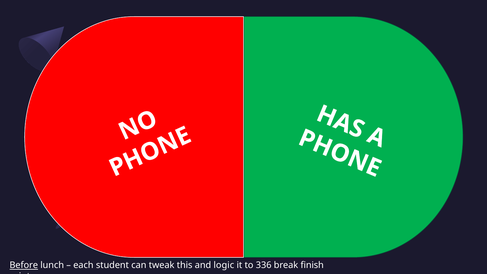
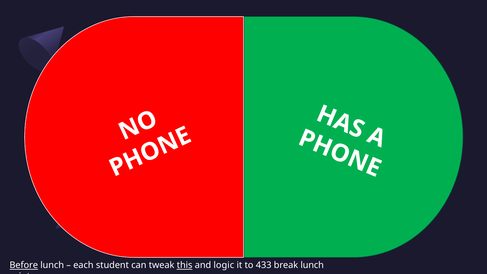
this underline: none -> present
336: 336 -> 433
break finish: finish -> lunch
